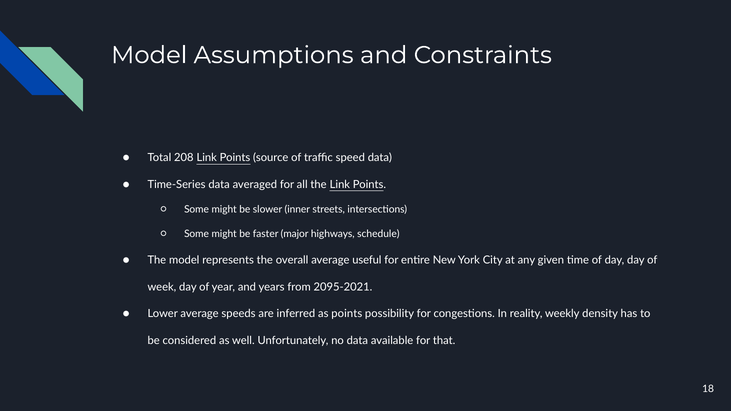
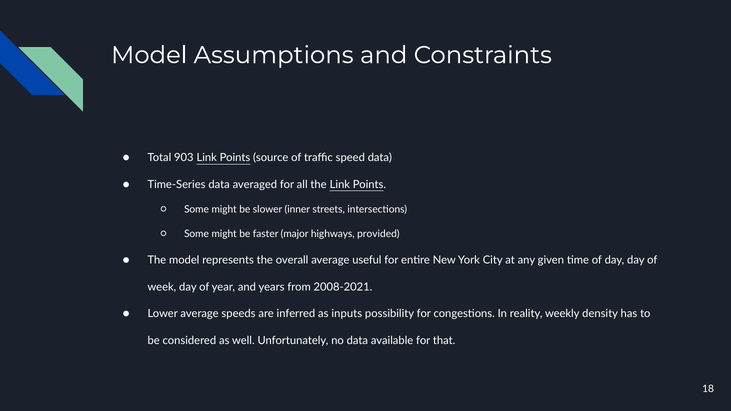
208: 208 -> 903
schedule: schedule -> provided
2095-2021: 2095-2021 -> 2008-2021
as points: points -> inputs
